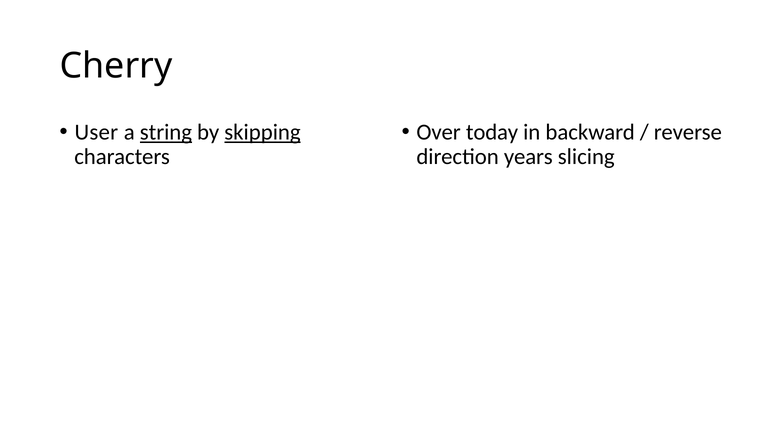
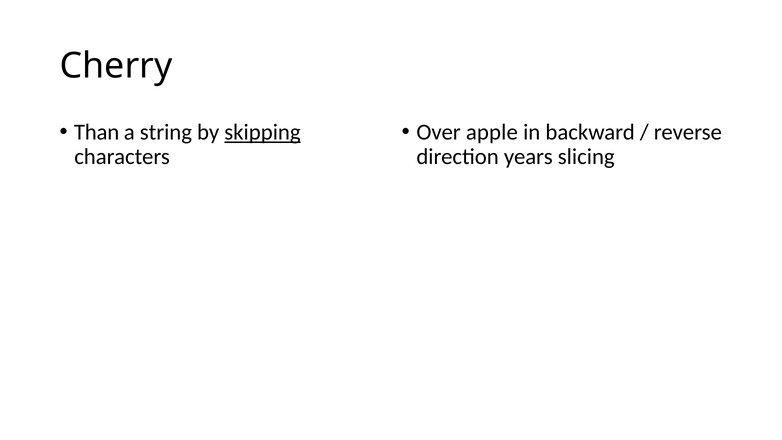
User: User -> Than
string underline: present -> none
today: today -> apple
